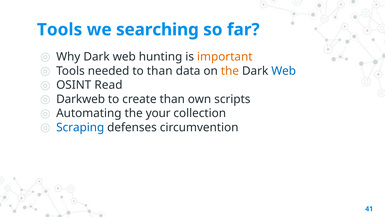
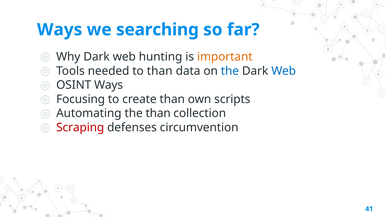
Tools at (60, 30): Tools -> Ways
the at (230, 71) colour: orange -> blue
OSINT Read: Read -> Ways
Darkweb: Darkweb -> Focusing
the your: your -> than
Scraping colour: blue -> red
